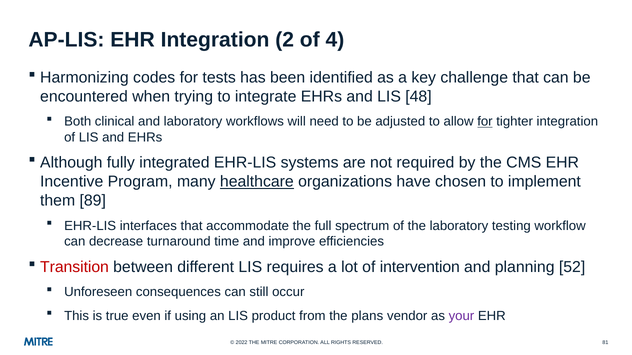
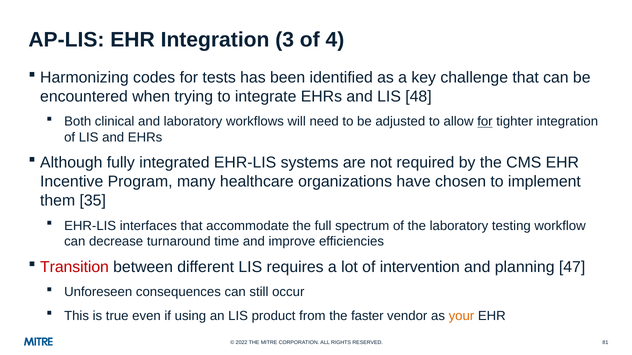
2: 2 -> 3
healthcare underline: present -> none
89: 89 -> 35
52: 52 -> 47
plans: plans -> faster
your colour: purple -> orange
